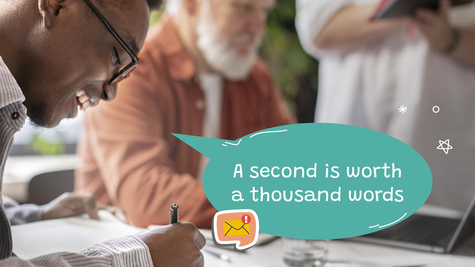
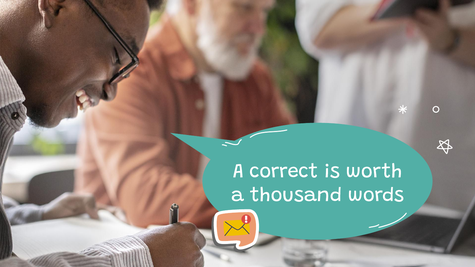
second: second -> correct
